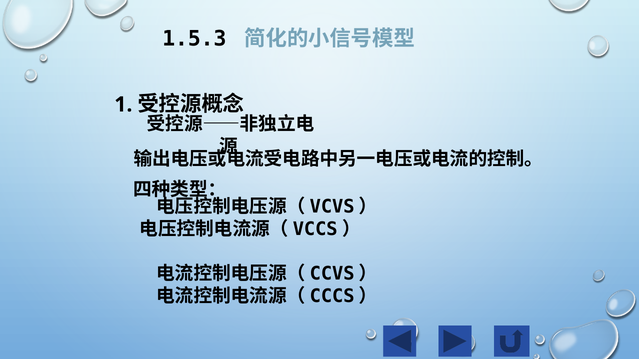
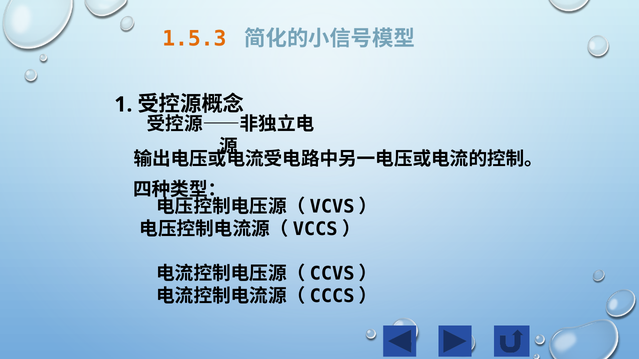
1.5.3 colour: black -> orange
